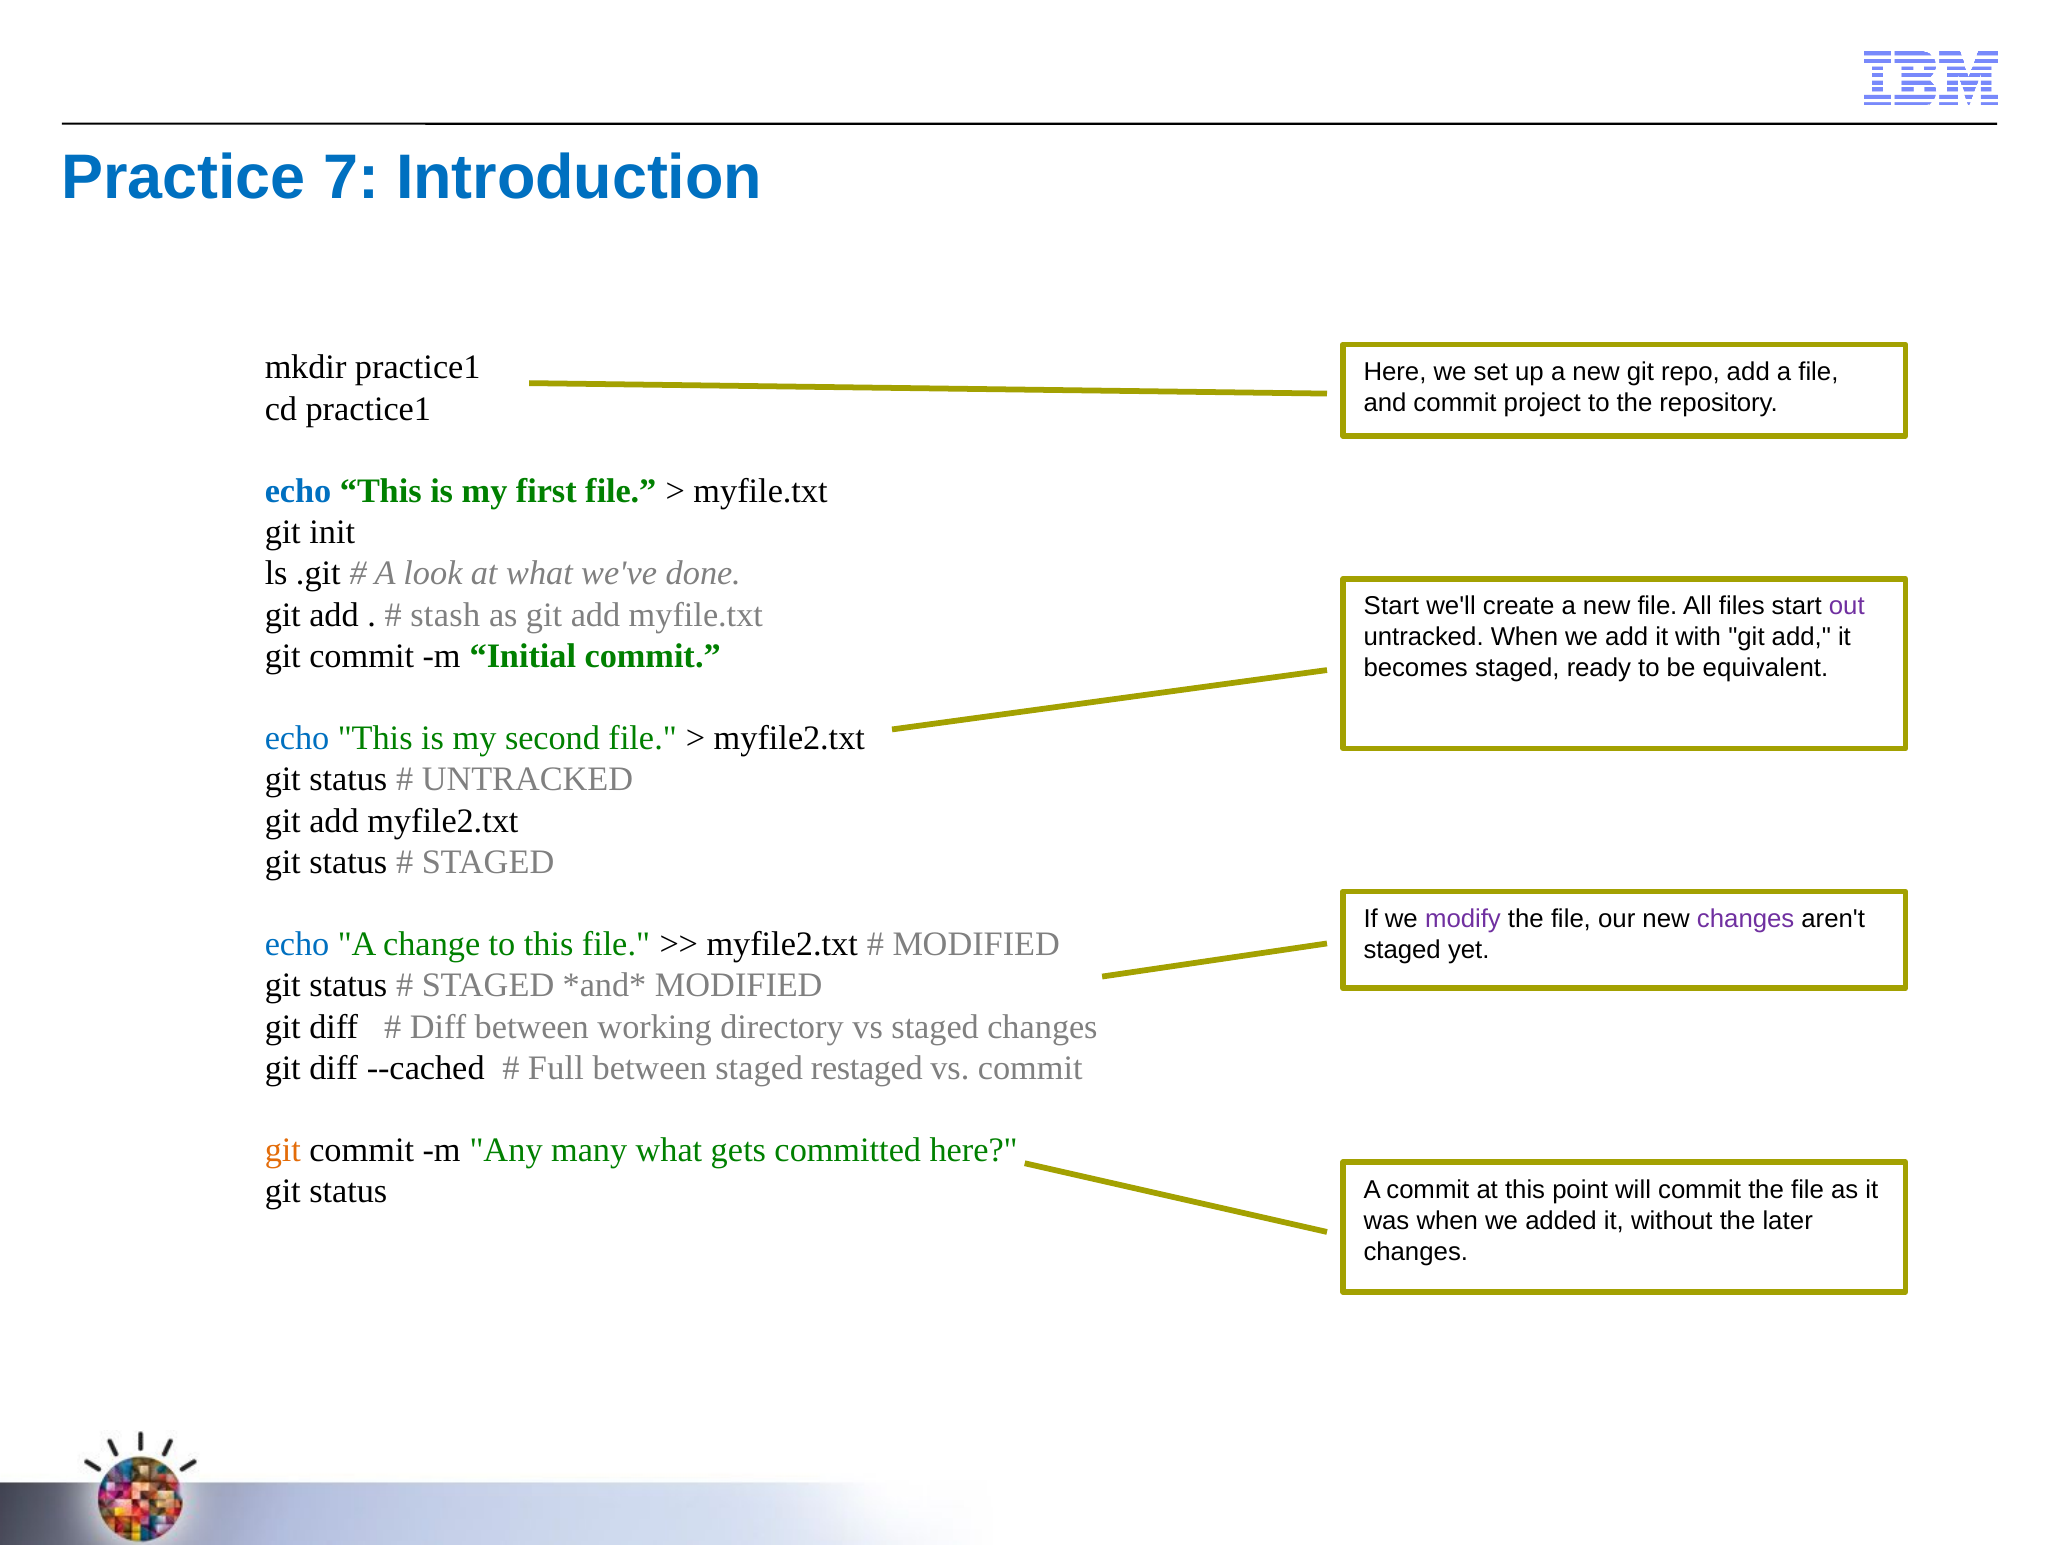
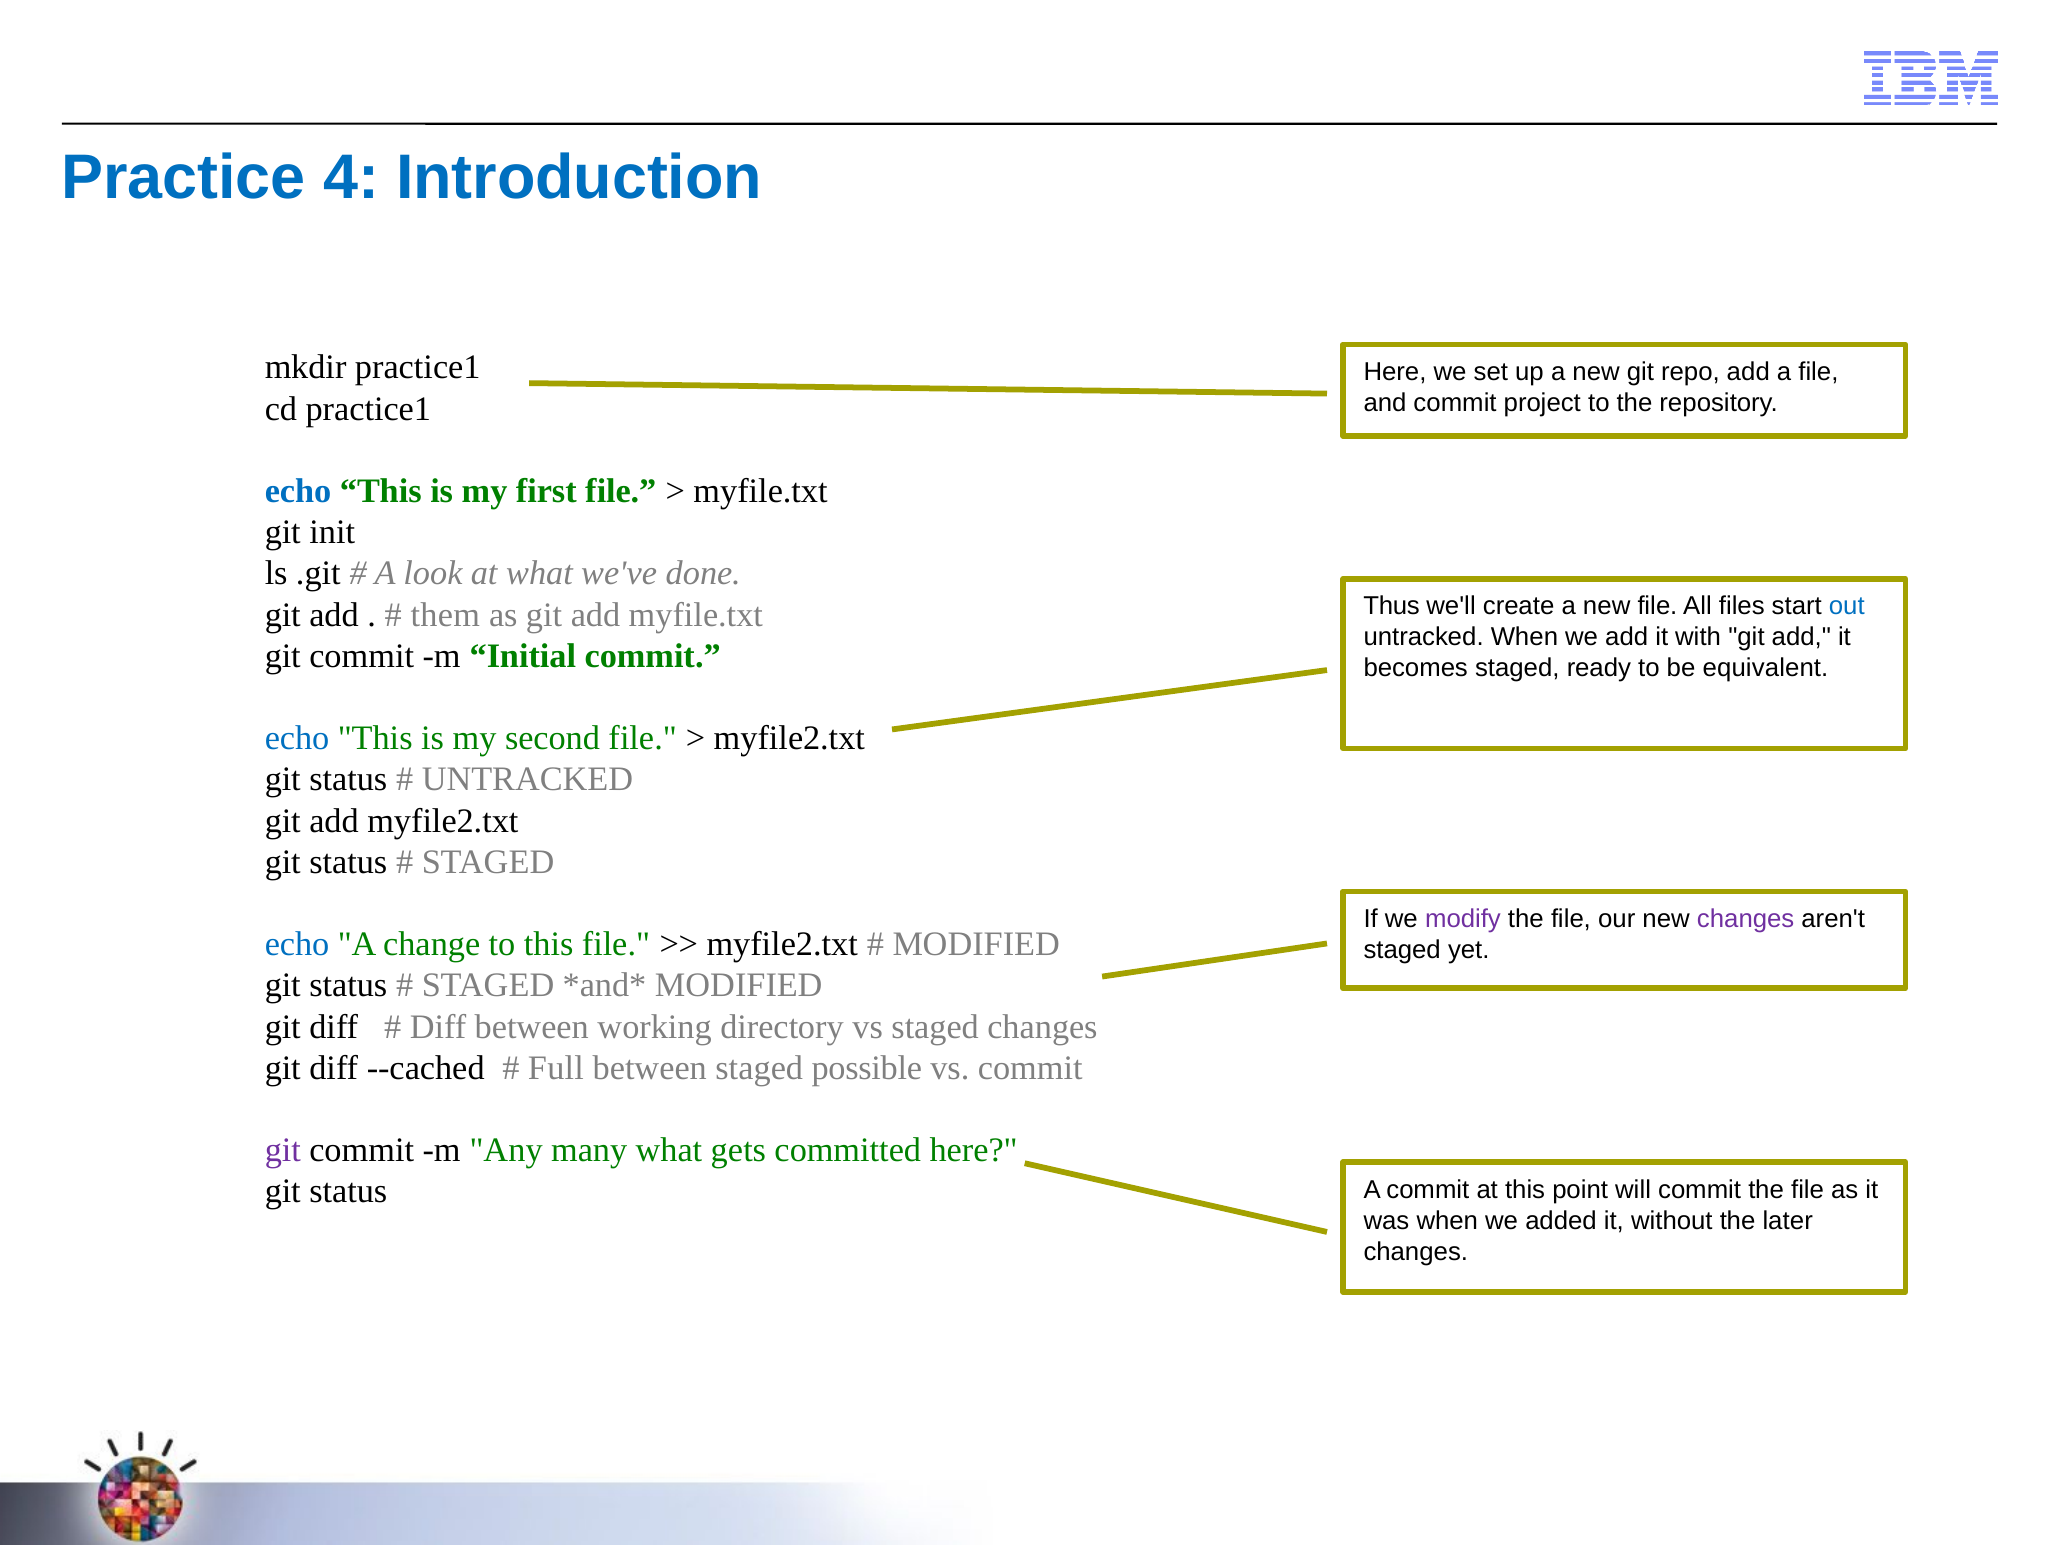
7: 7 -> 4
Start at (1391, 606): Start -> Thus
out colour: purple -> blue
stash: stash -> them
restaged: restaged -> possible
git at (283, 1150) colour: orange -> purple
